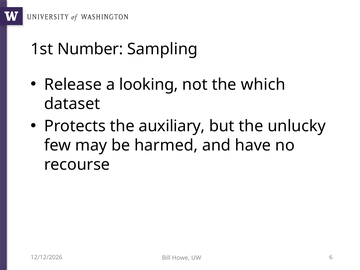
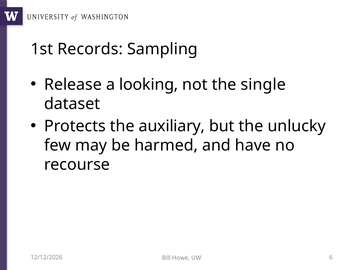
Number: Number -> Records
which: which -> single
